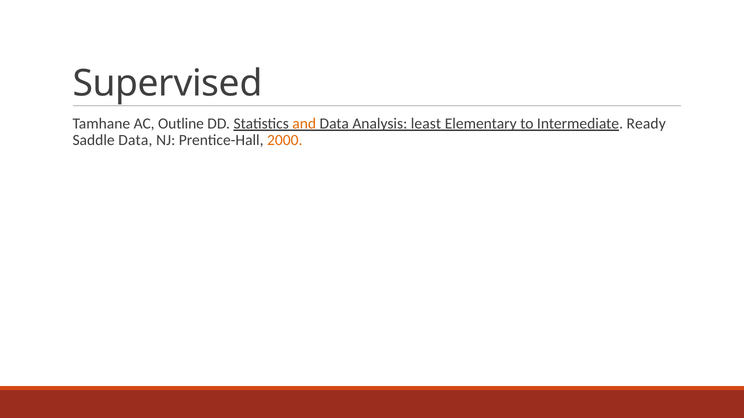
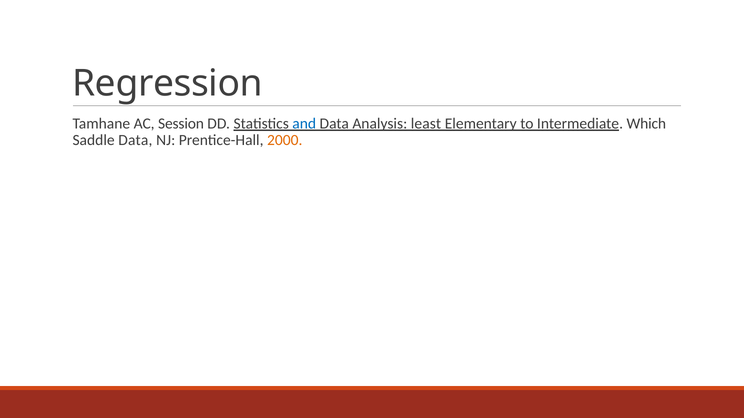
Supervised: Supervised -> Regression
Outline: Outline -> Session
and colour: orange -> blue
Ready: Ready -> Which
